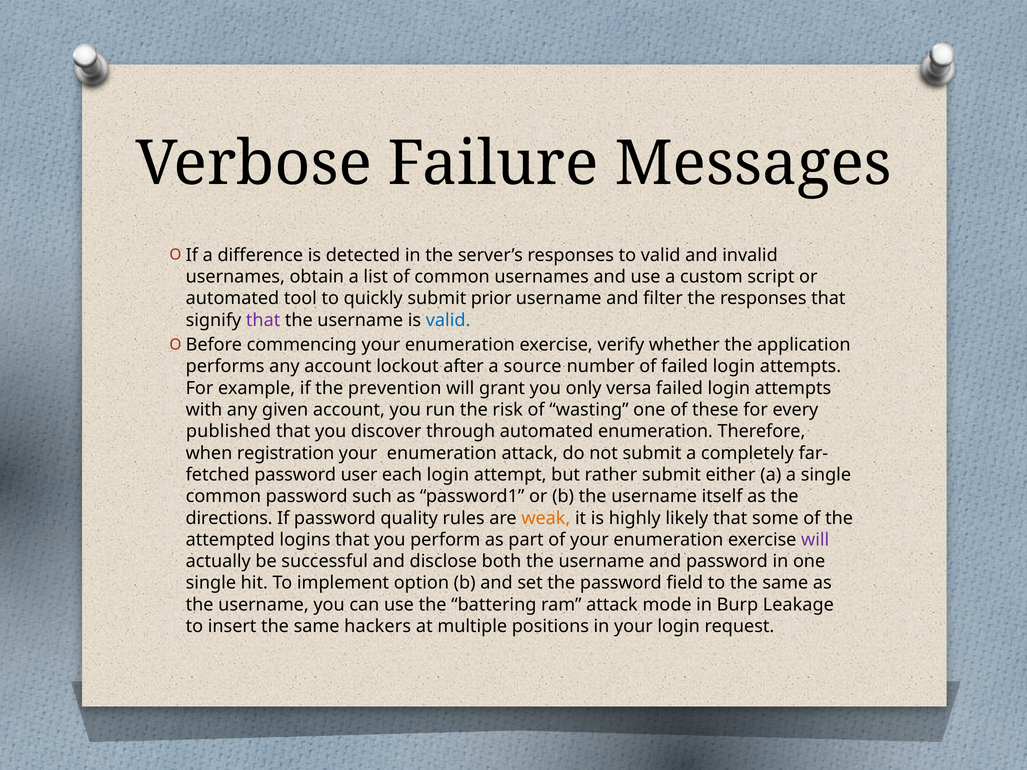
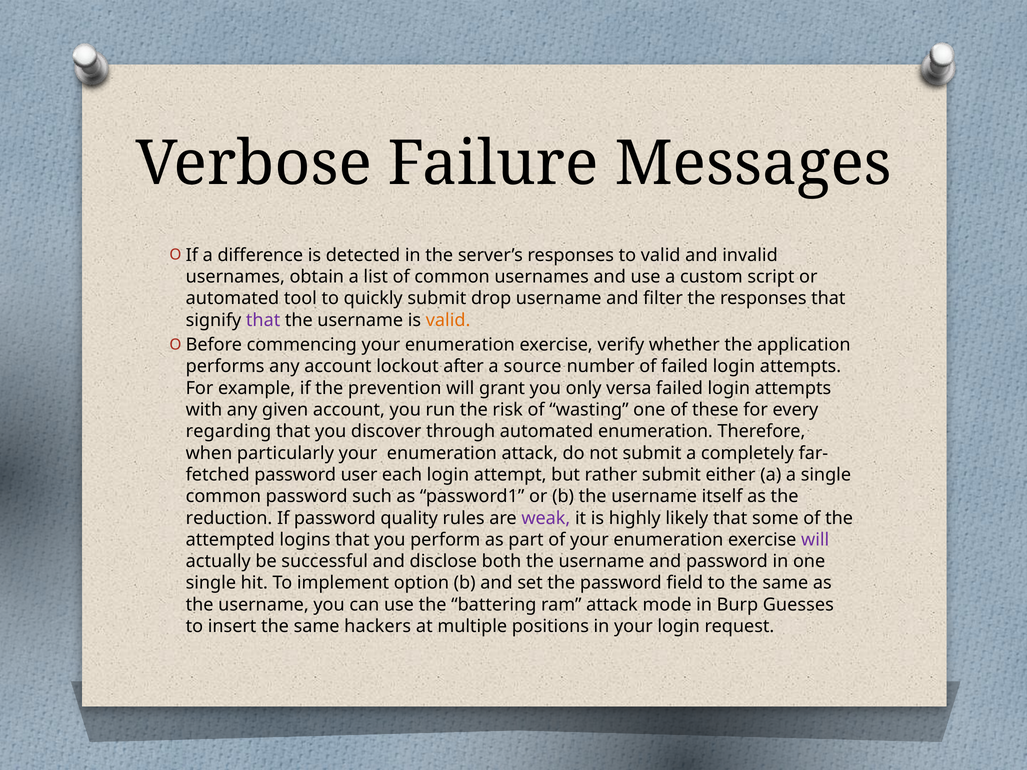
prior: prior -> drop
valid at (448, 320) colour: blue -> orange
published: published -> regarding
registration: registration -> particularly
directions: directions -> reduction
weak colour: orange -> purple
Leakage: Leakage -> Guesses
